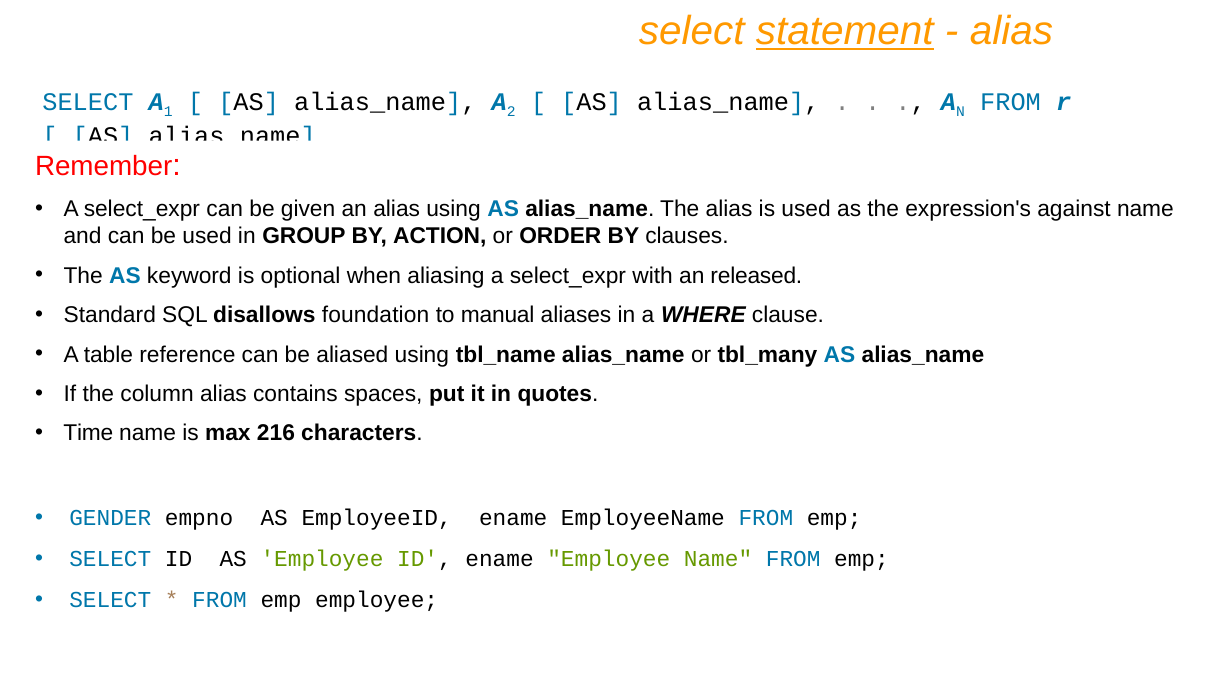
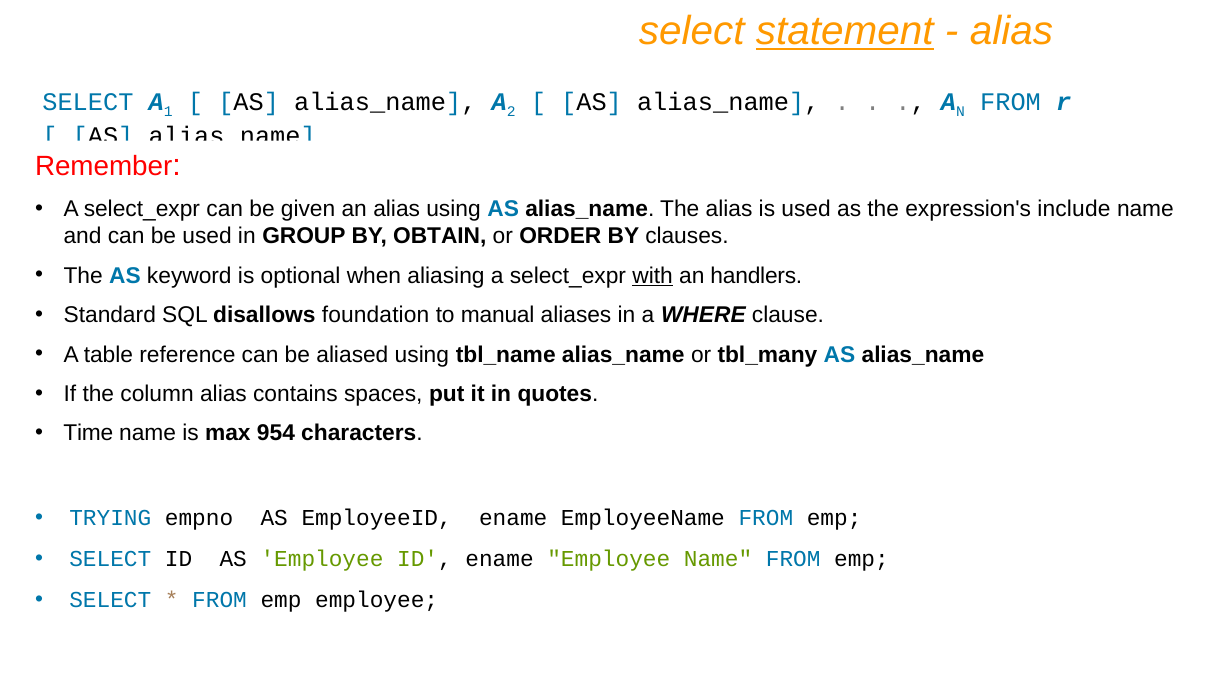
against: against -> include
ACTION: ACTION -> OBTAIN
with underline: none -> present
released: released -> handlers
216: 216 -> 954
GENDER: GENDER -> TRYING
